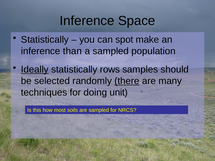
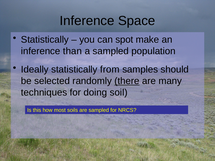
Ideally underline: present -> none
rows: rows -> from
unit: unit -> soil
